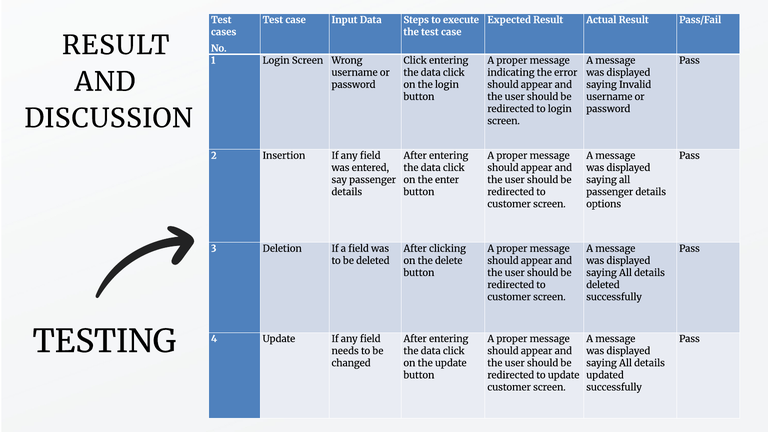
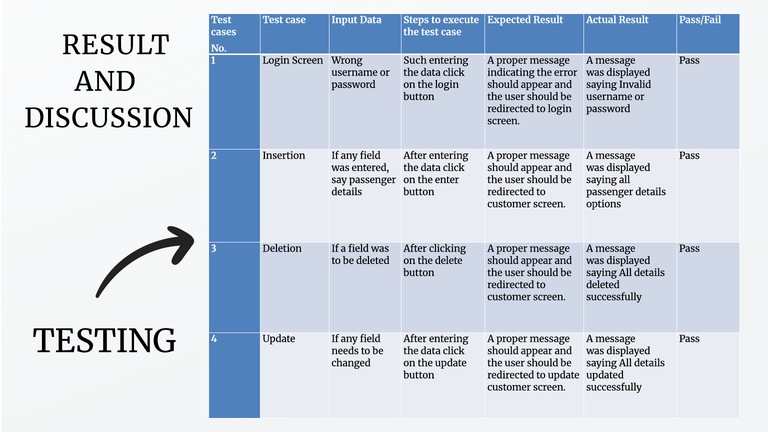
Click at (415, 60): Click -> Such
